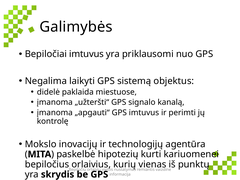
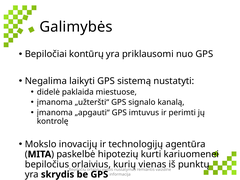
Bepiločiai imtuvus: imtuvus -> kontūrų
objektus: objektus -> nustatyti
